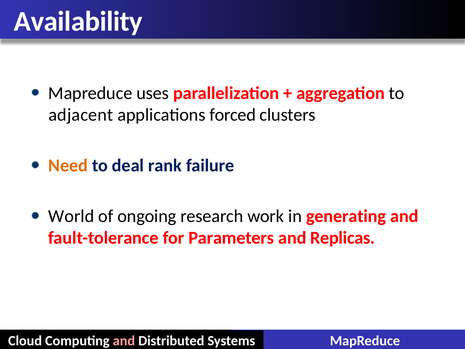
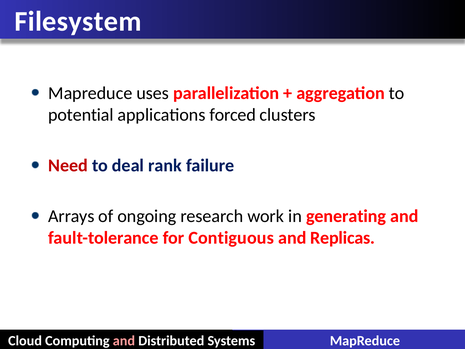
Availability: Availability -> Filesystem
adjacent: adjacent -> potential
Need colour: orange -> red
World: World -> Arrays
Parameters: Parameters -> Contiguous
